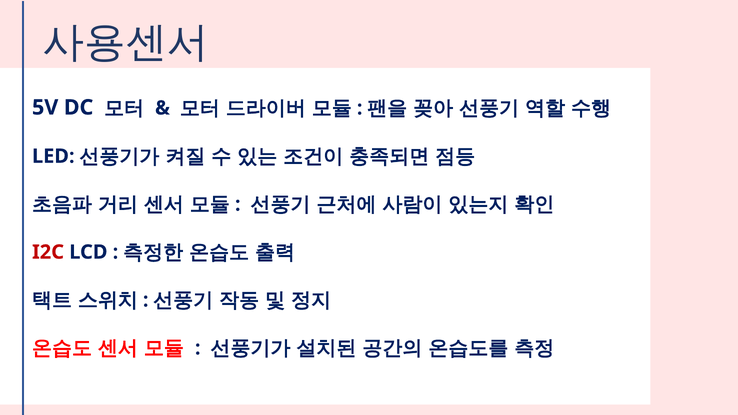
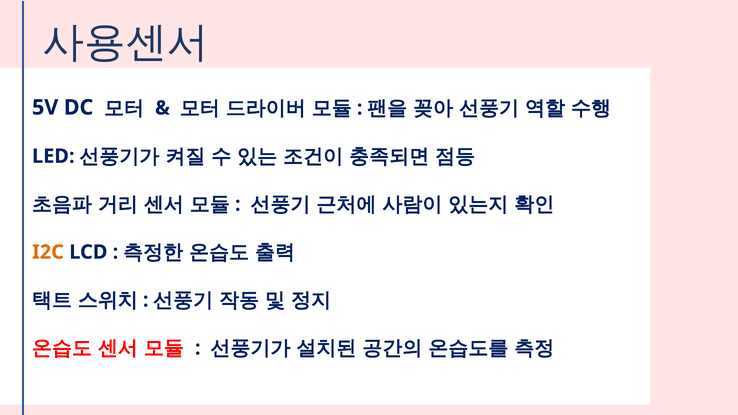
I2C colour: red -> orange
